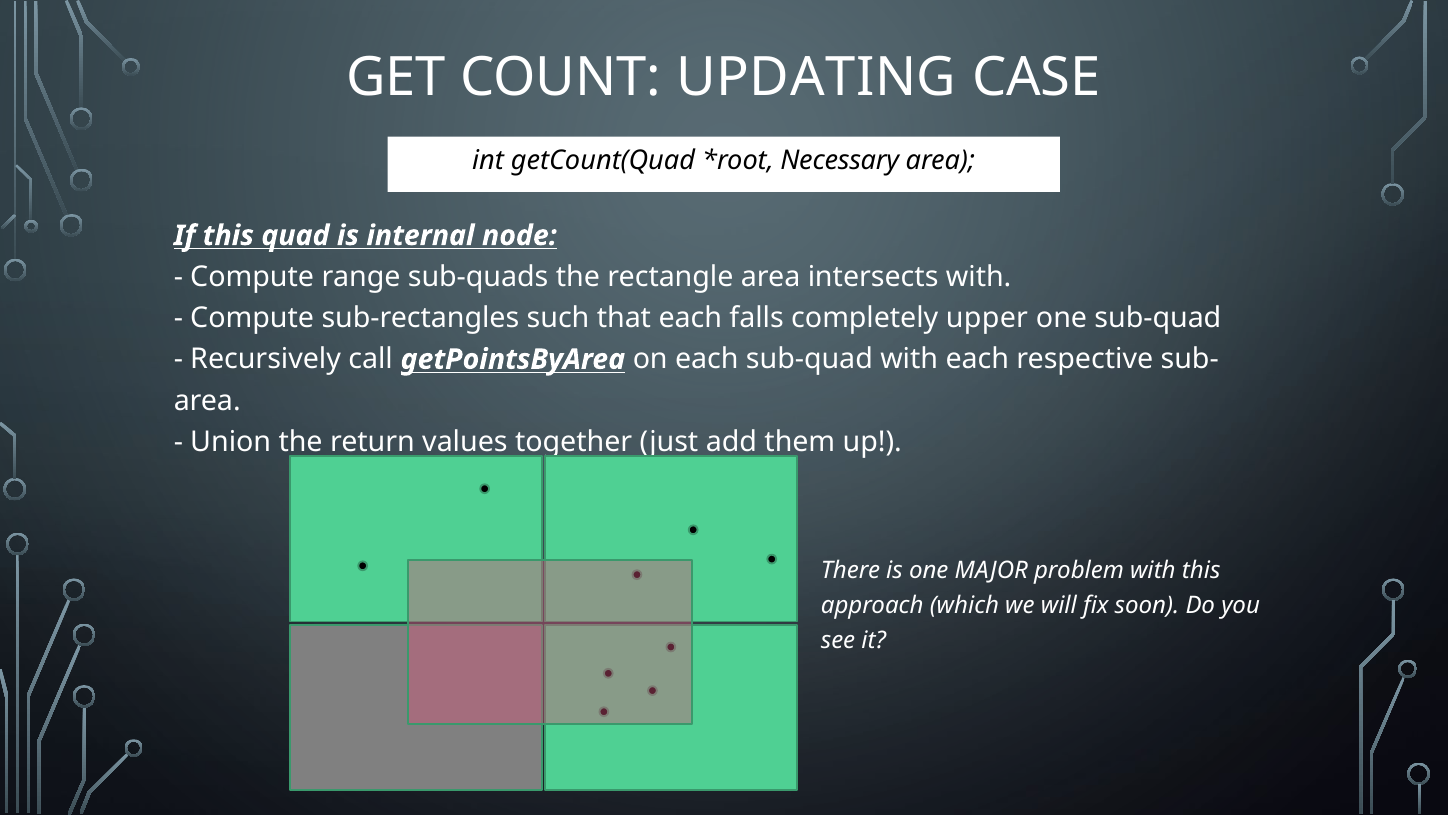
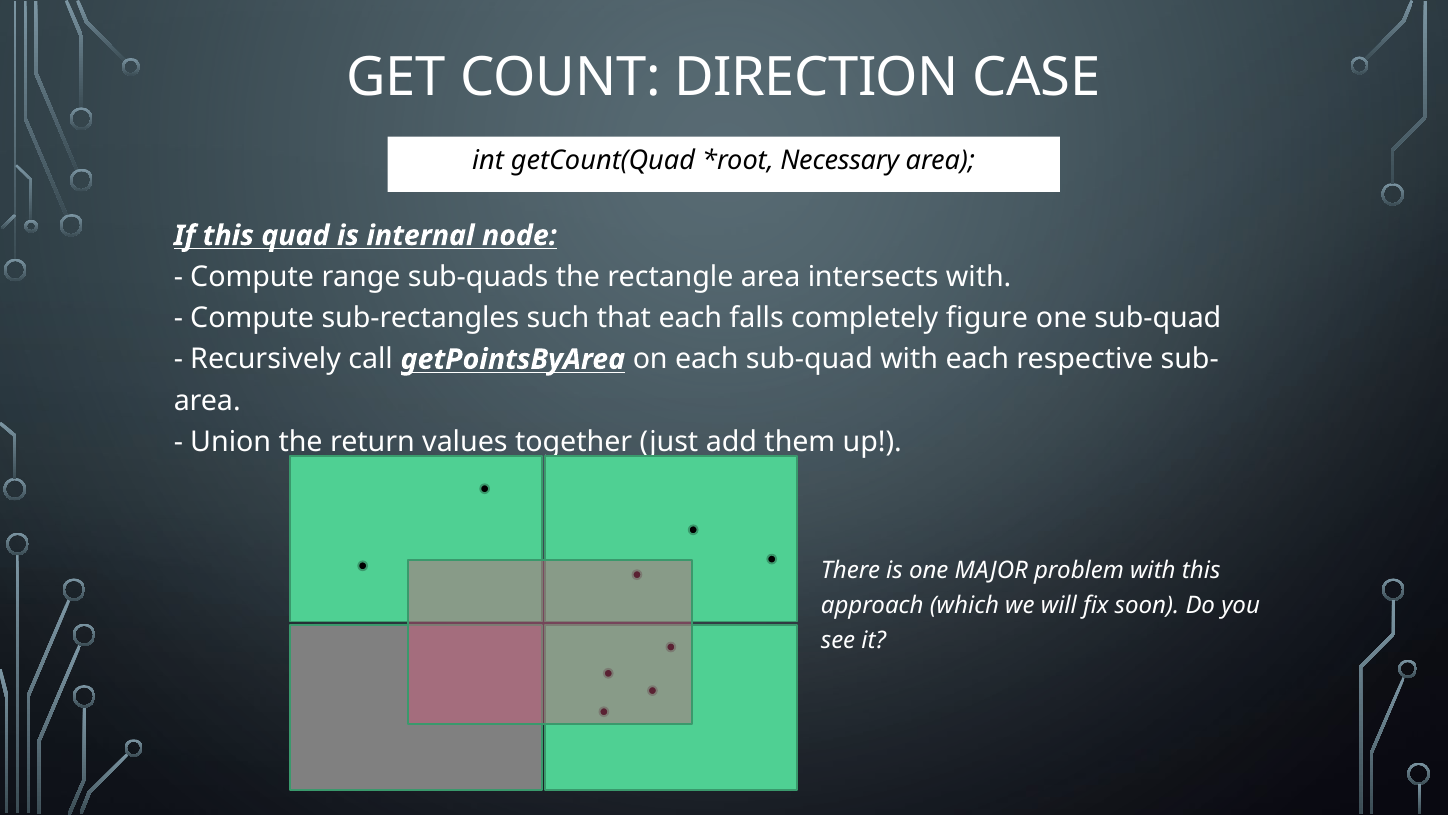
UPDATING: UPDATING -> DIRECTION
upper: upper -> figure
